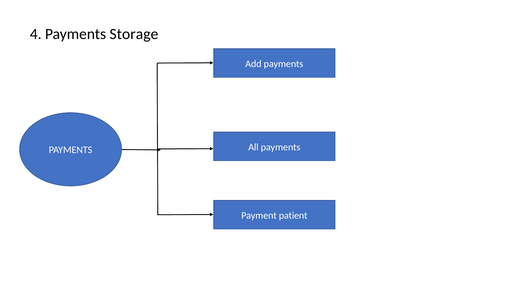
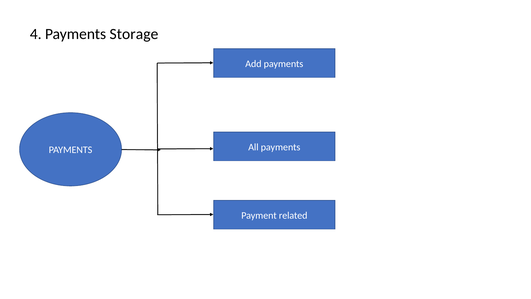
patient: patient -> related
